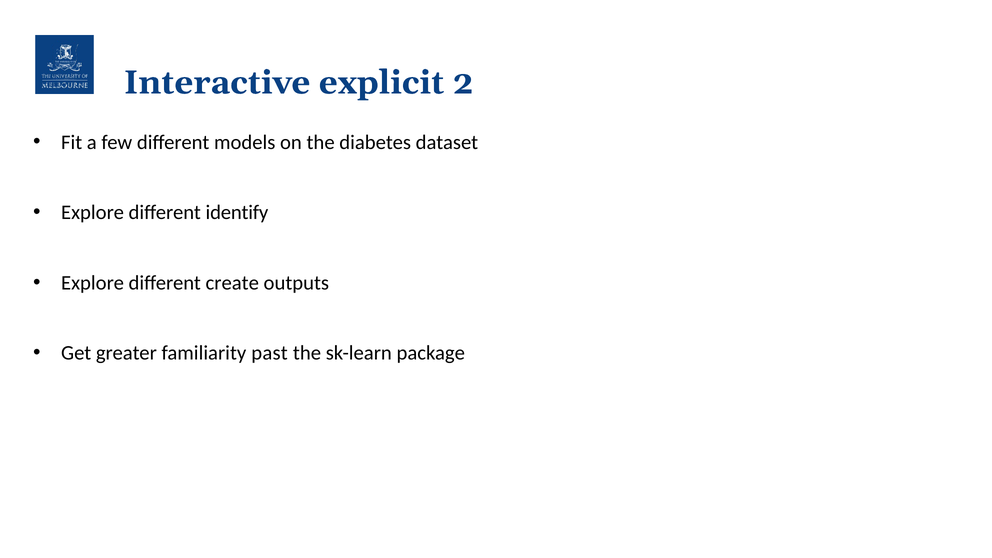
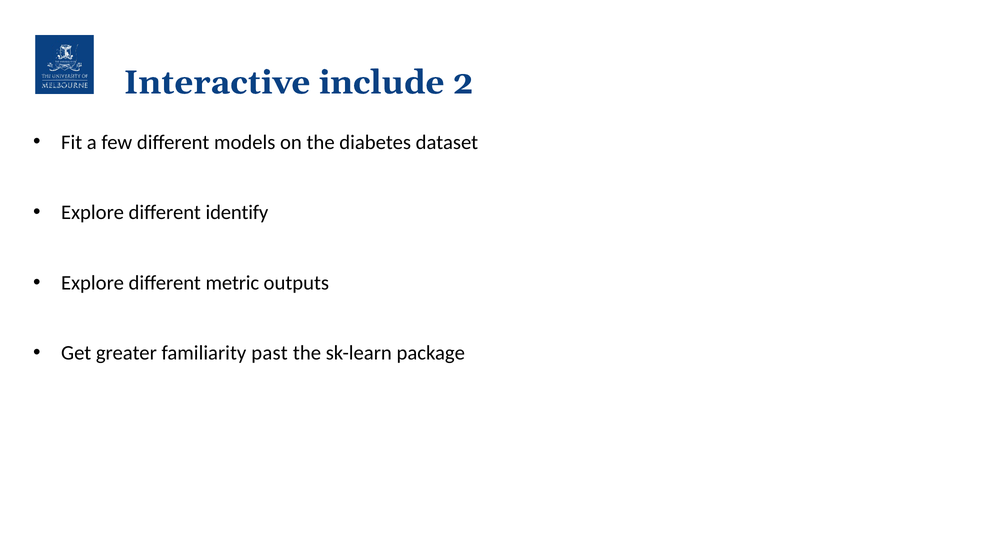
explicit: explicit -> include
create: create -> metric
